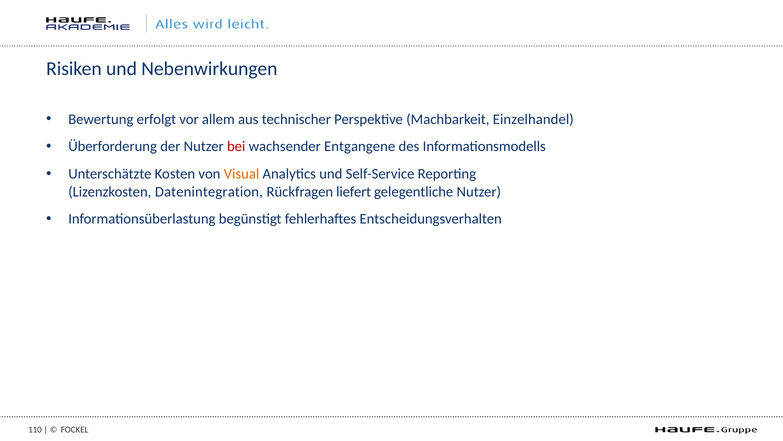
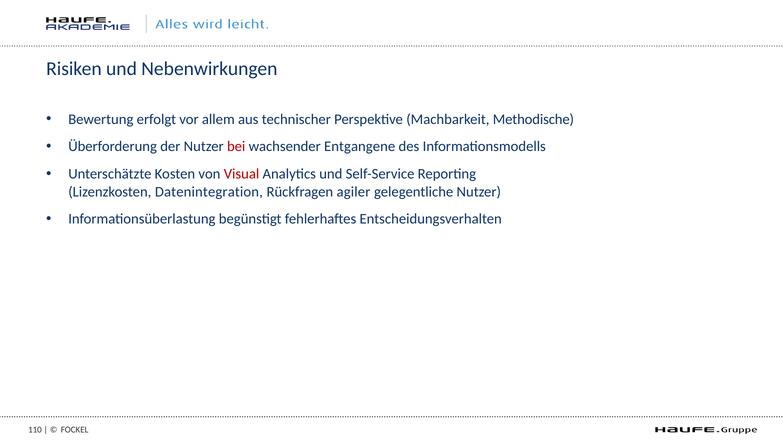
Einzelhandel: Einzelhandel -> Methodische
Visual colour: orange -> red
liefert: liefert -> agiler
